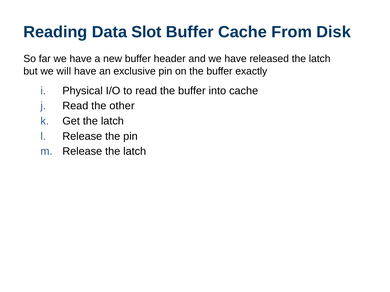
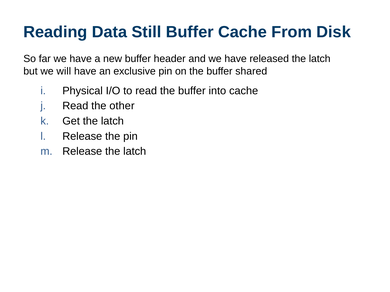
Slot: Slot -> Still
exactly: exactly -> shared
